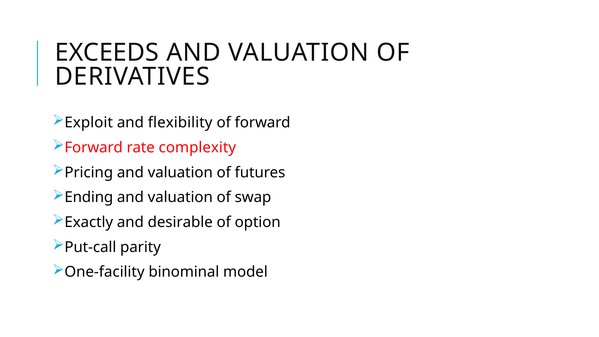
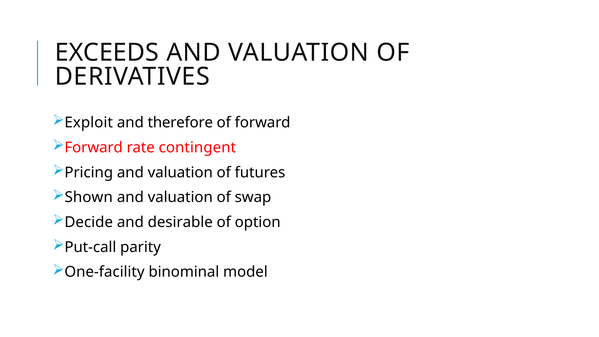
flexibility: flexibility -> therefore
complexity: complexity -> contingent
Ending: Ending -> Shown
Exactly: Exactly -> Decide
